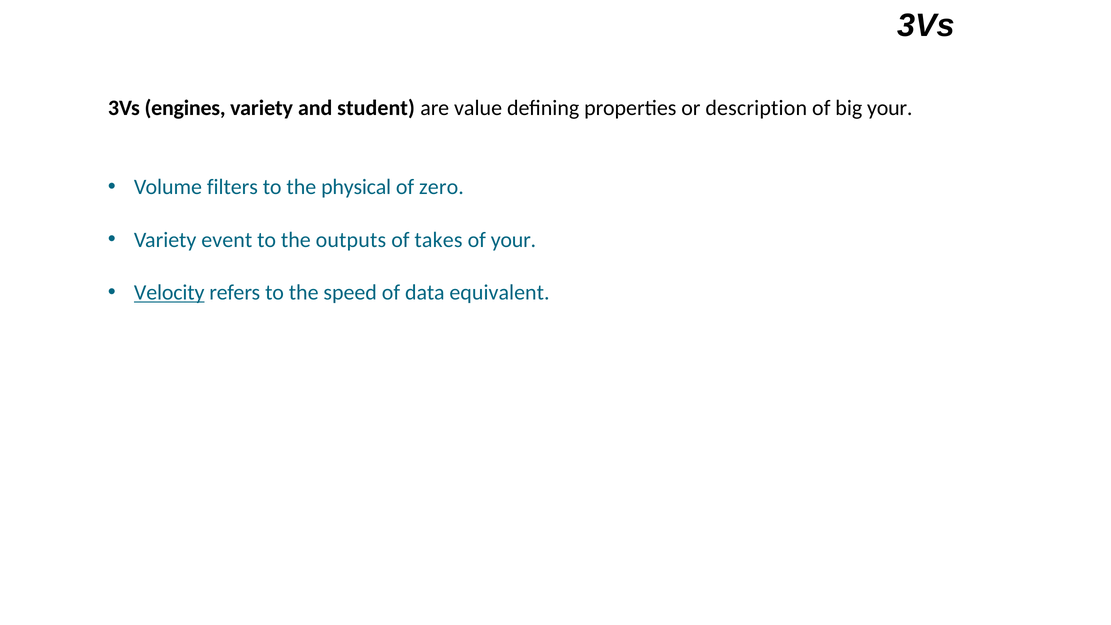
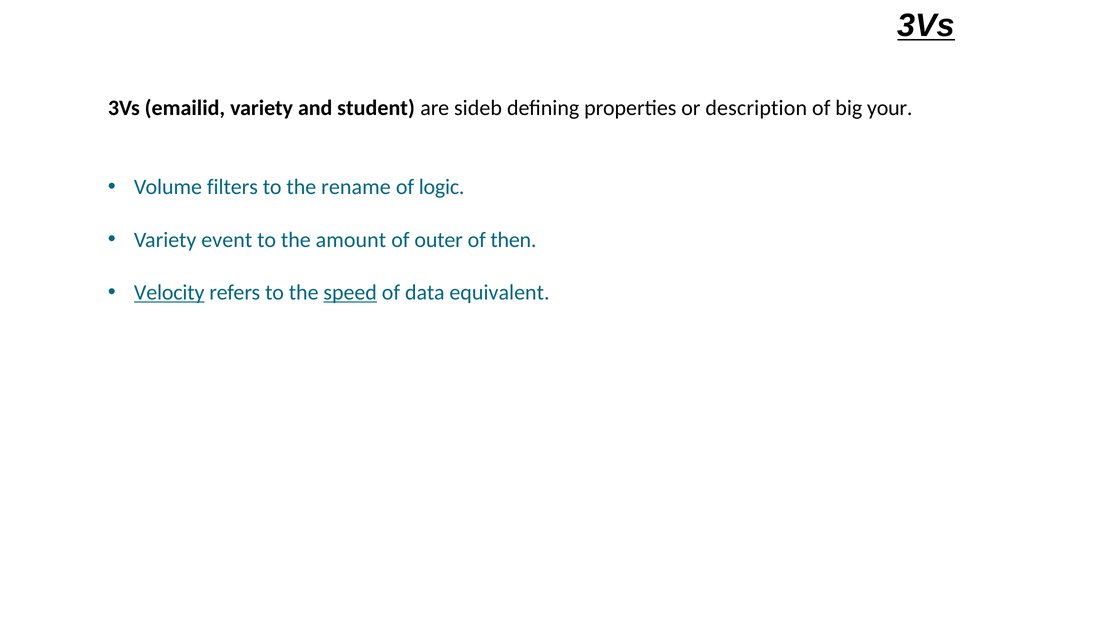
3Vs at (926, 26) underline: none -> present
engines: engines -> emailid
value: value -> sideb
physical: physical -> rename
zero: zero -> logic
outputs: outputs -> amount
takes: takes -> outer
of your: your -> then
speed underline: none -> present
